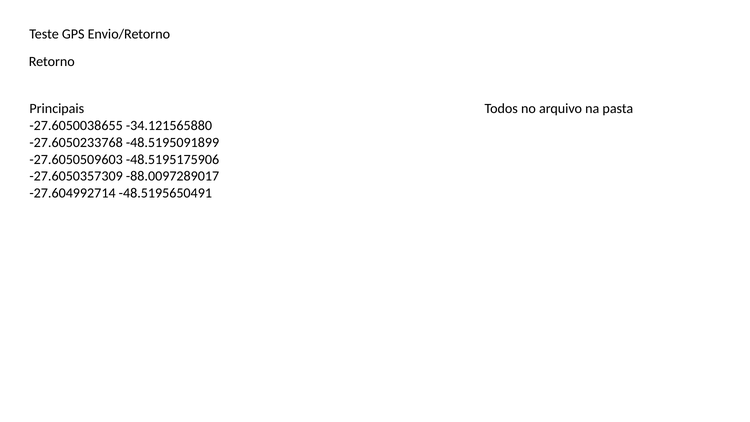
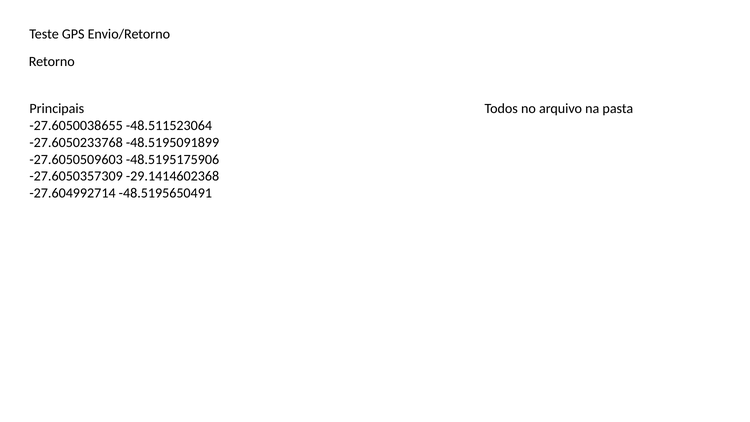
-34.121565880: -34.121565880 -> -48.511523064
-88.0097289017: -88.0097289017 -> -29.1414602368
